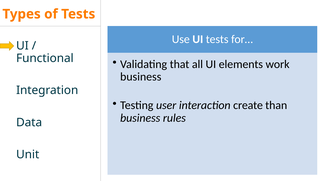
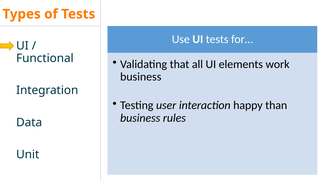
create: create -> happy
